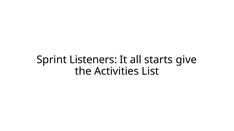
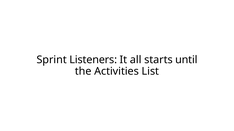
give: give -> until
